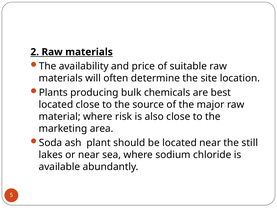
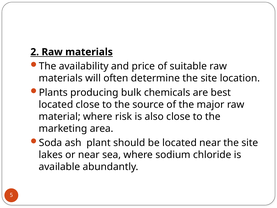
near the still: still -> site
